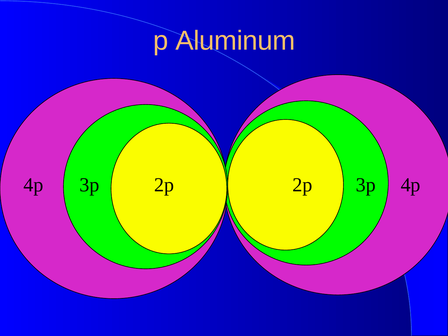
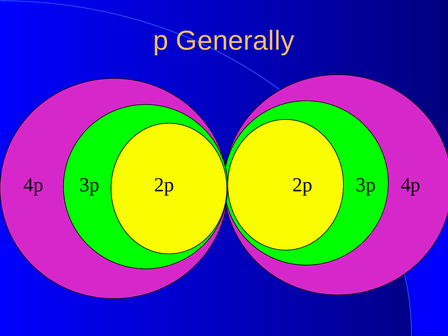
Aluminum: Aluminum -> Generally
